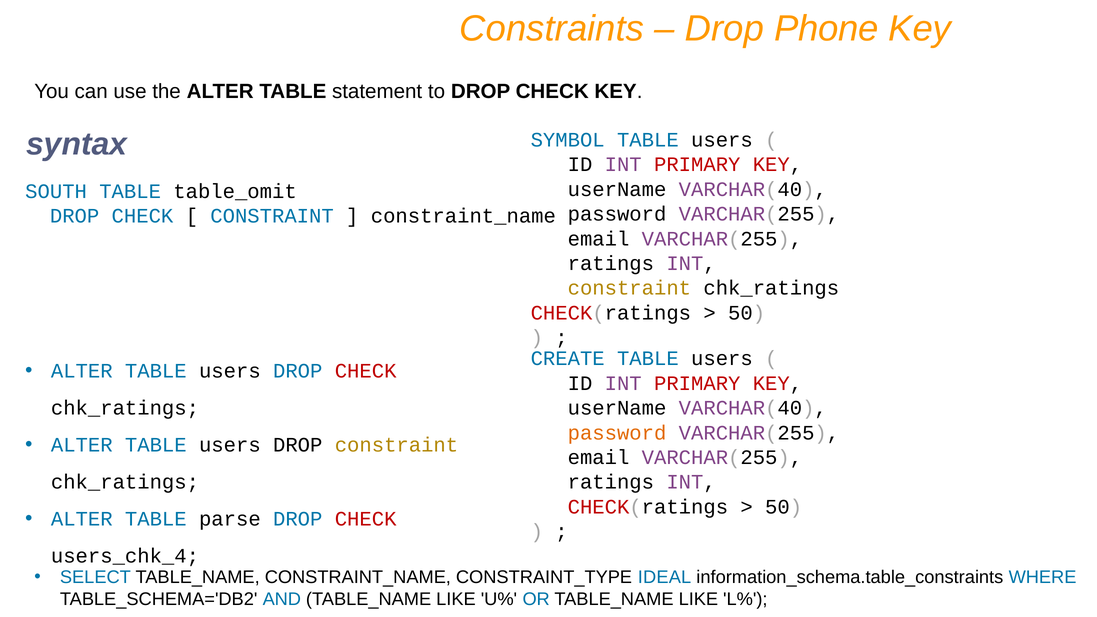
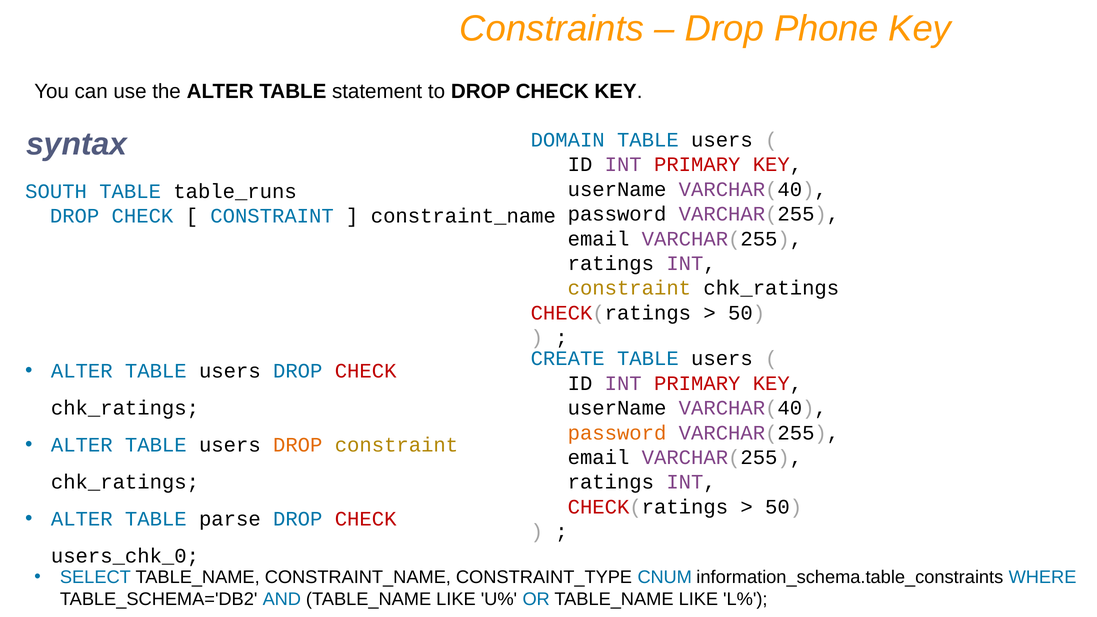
SYMBOL: SYMBOL -> DOMAIN
table_omit: table_omit -> table_runs
DROP at (298, 445) colour: black -> orange
users_chk_4: users_chk_4 -> users_chk_0
IDEAL: IDEAL -> CNUM
